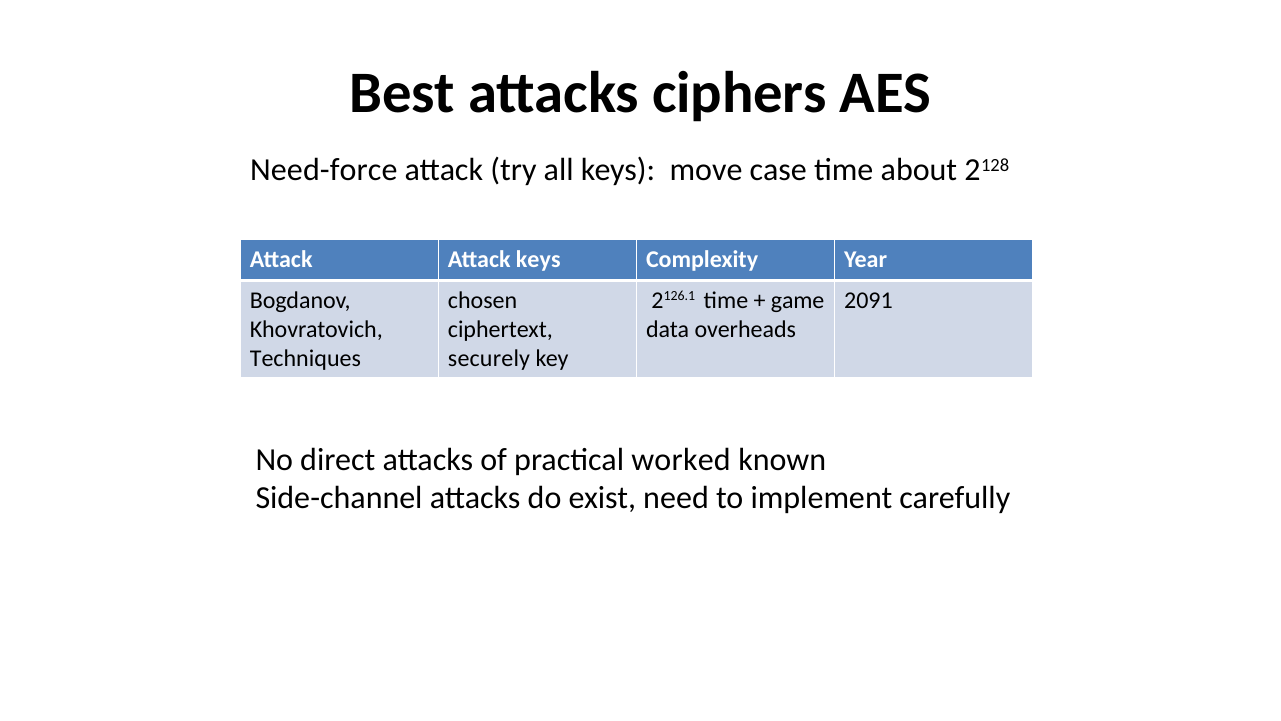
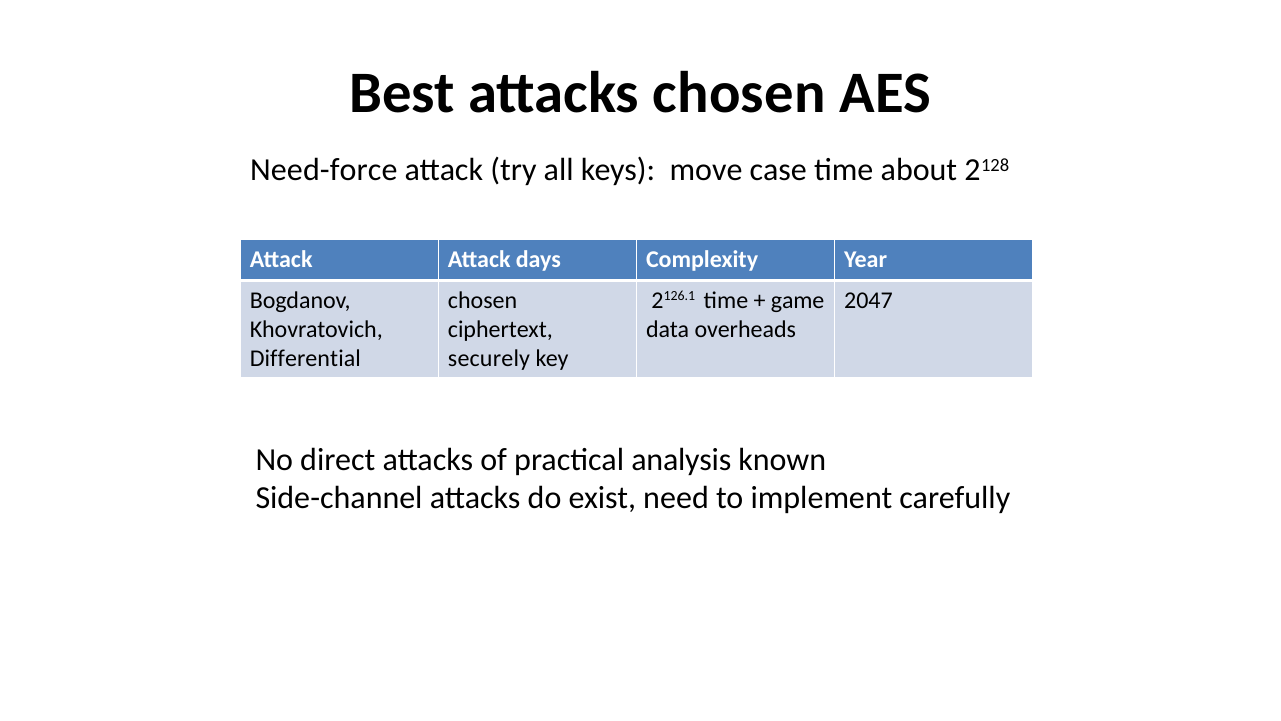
attacks ciphers: ciphers -> chosen
Attack keys: keys -> days
2091: 2091 -> 2047
Techniques: Techniques -> Differential
worked: worked -> analysis
